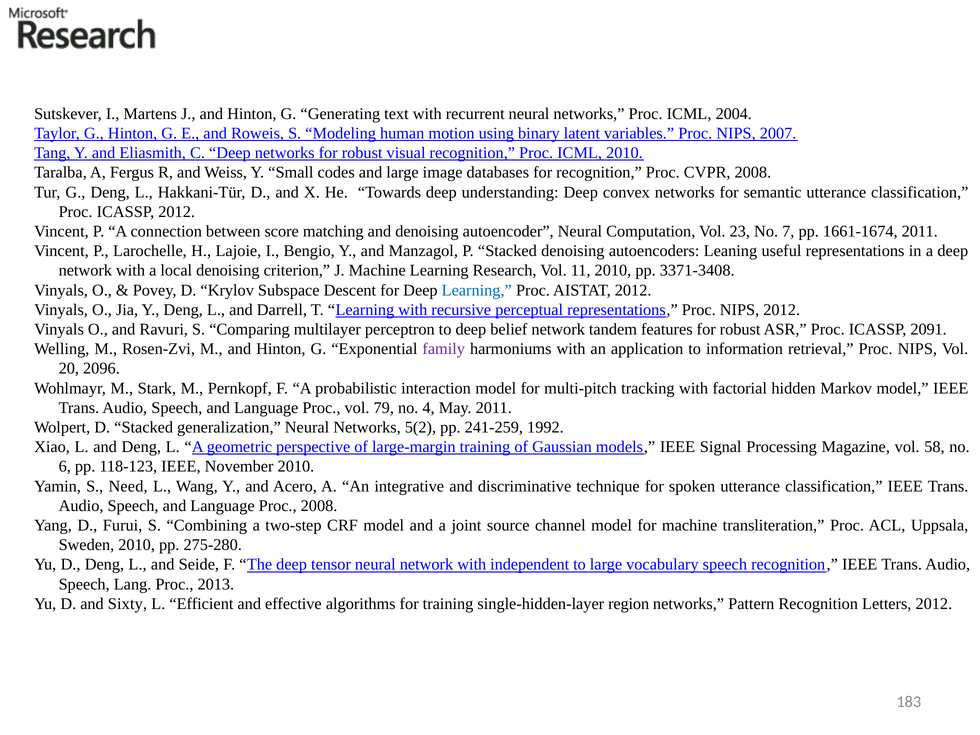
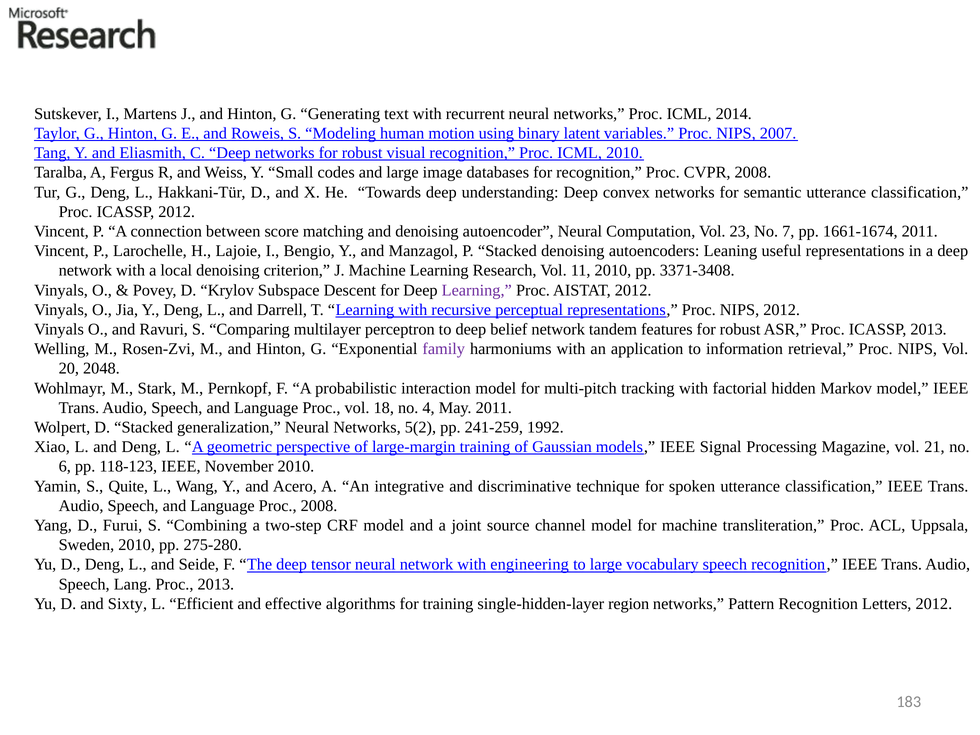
2004: 2004 -> 2014
Learning at (477, 290) colour: blue -> purple
ICASSP 2091: 2091 -> 2013
2096: 2096 -> 2048
79: 79 -> 18
58: 58 -> 21
Need: Need -> Quite
independent: independent -> engineering
